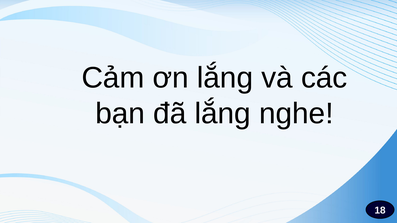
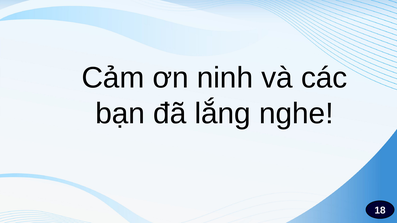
ơn lắng: lắng -> ninh
